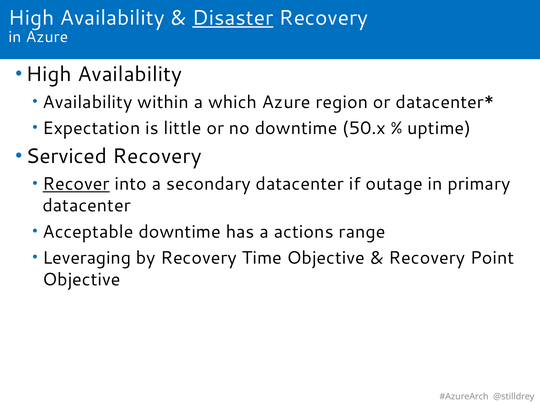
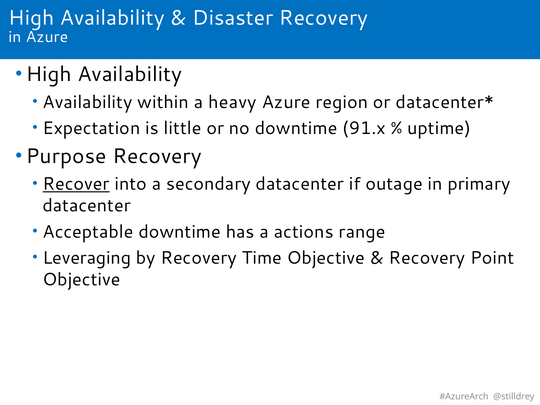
Disaster underline: present -> none
which: which -> heavy
50.x: 50.x -> 91.x
Serviced: Serviced -> Purpose
